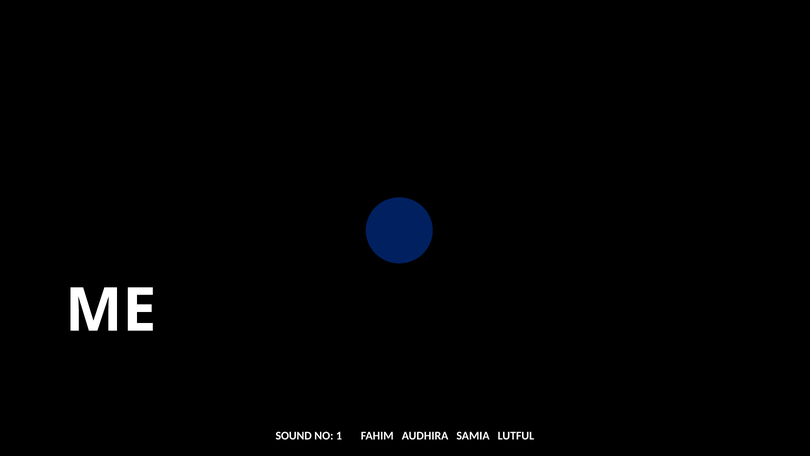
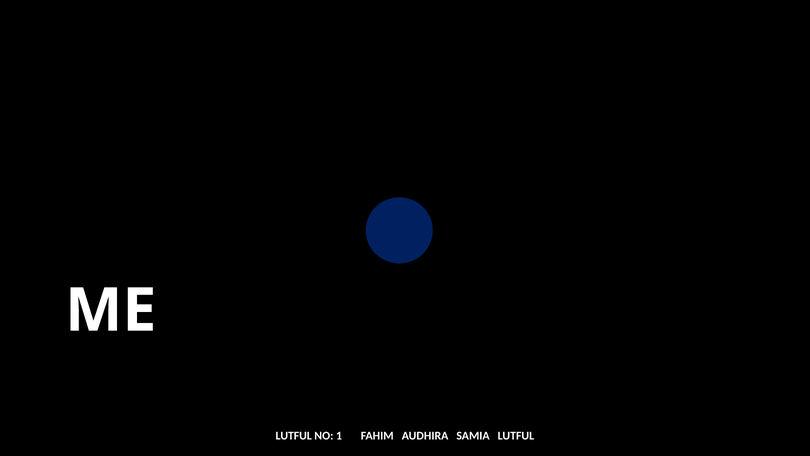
SOUND at (294, 435): SOUND -> LUTFUL
